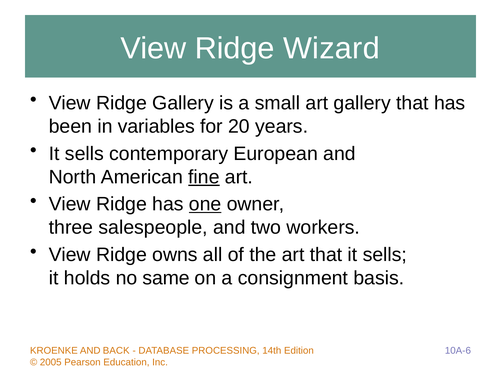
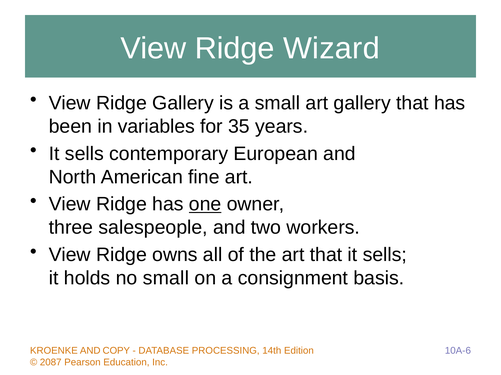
20: 20 -> 35
fine underline: present -> none
no same: same -> small
BACK: BACK -> COPY
2005: 2005 -> 2087
